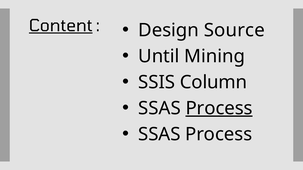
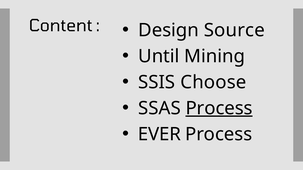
Content underline: present -> none
Column: Column -> Choose
SSAS at (159, 134): SSAS -> EVER
